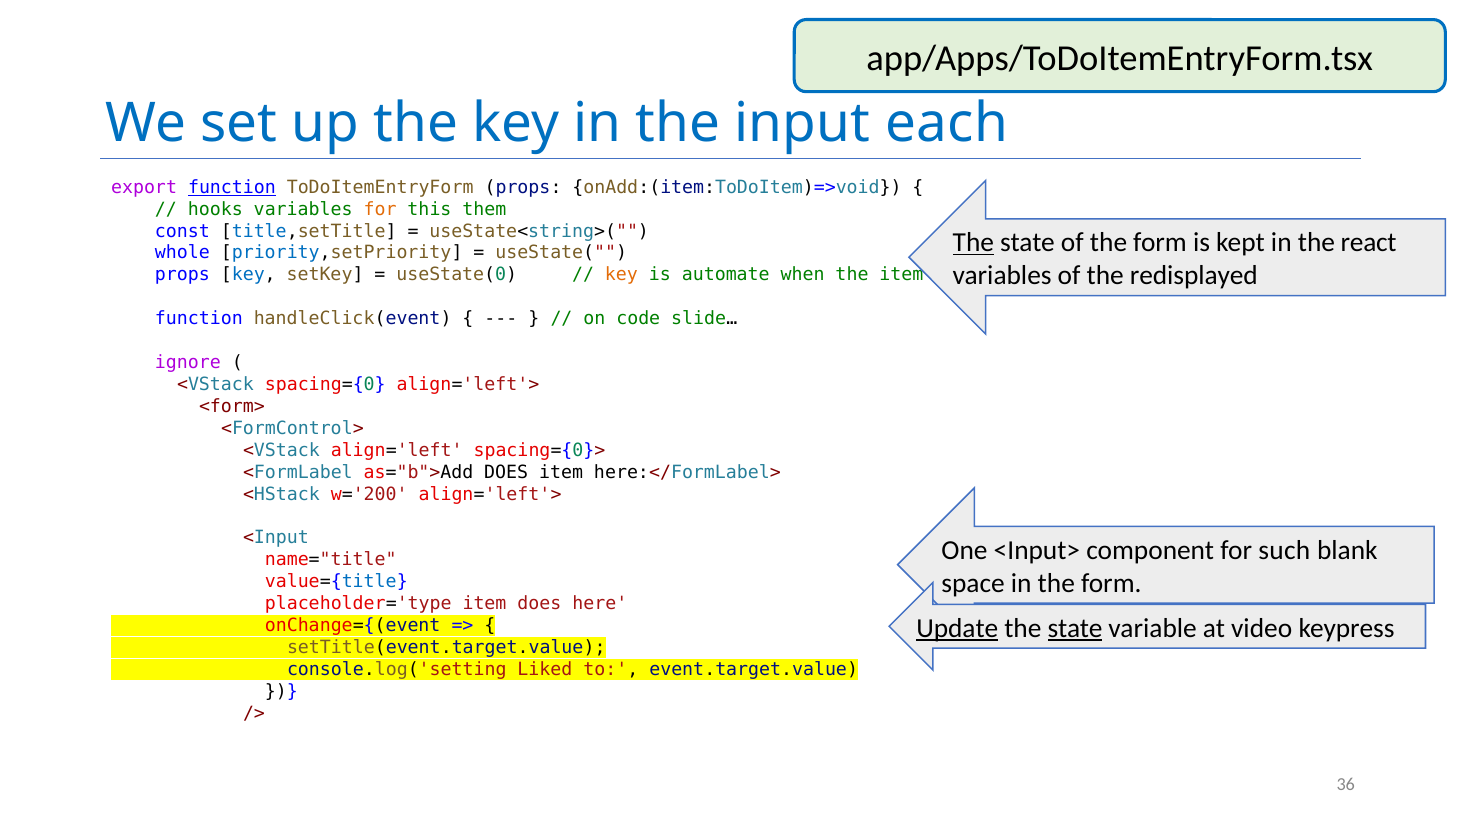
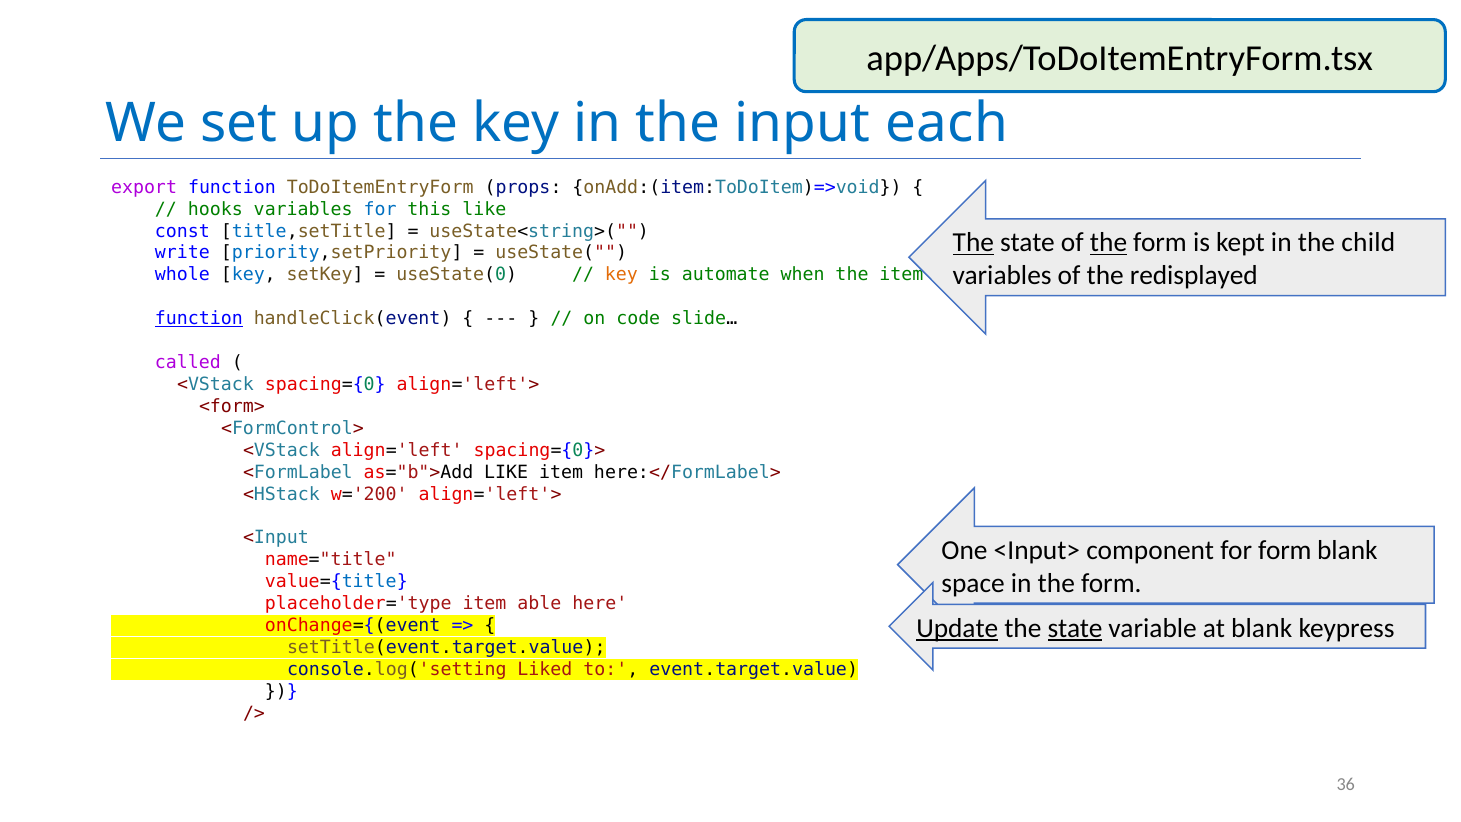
function at (232, 187) underline: present -> none
for at (380, 209) colour: orange -> blue
this them: them -> like
the at (1109, 243) underline: none -> present
react: react -> child
whole: whole -> write
props at (182, 275): props -> whole
function at (199, 319) underline: none -> present
ignore: ignore -> called
as="b">Add DOES: DOES -> LIKE
for such: such -> form
item does: does -> able
at video: video -> blank
